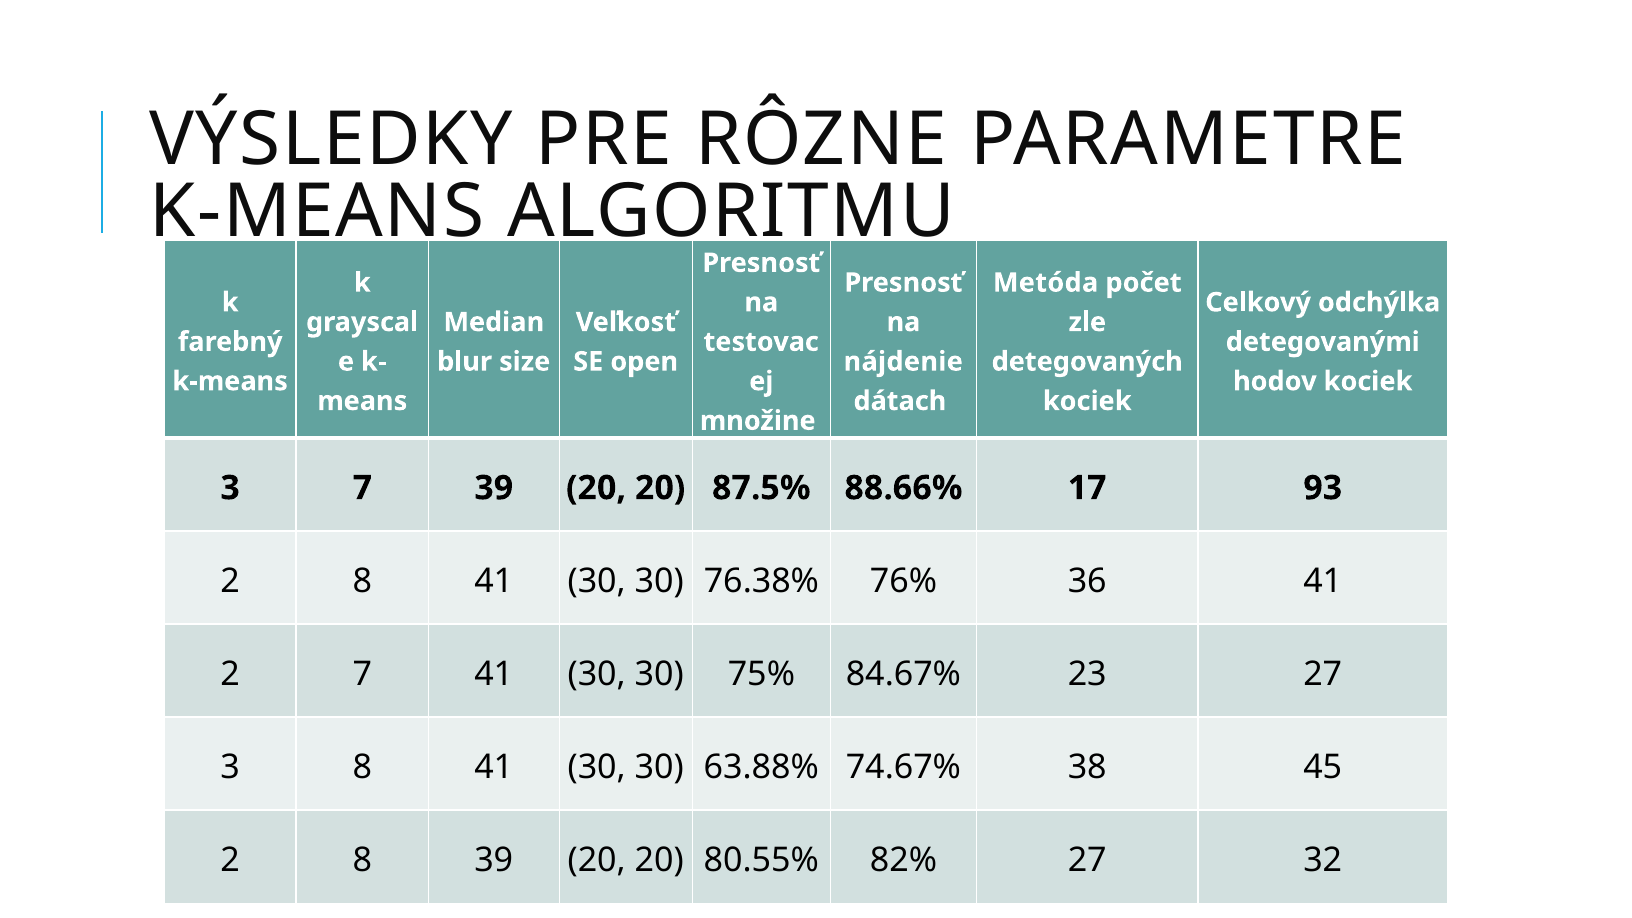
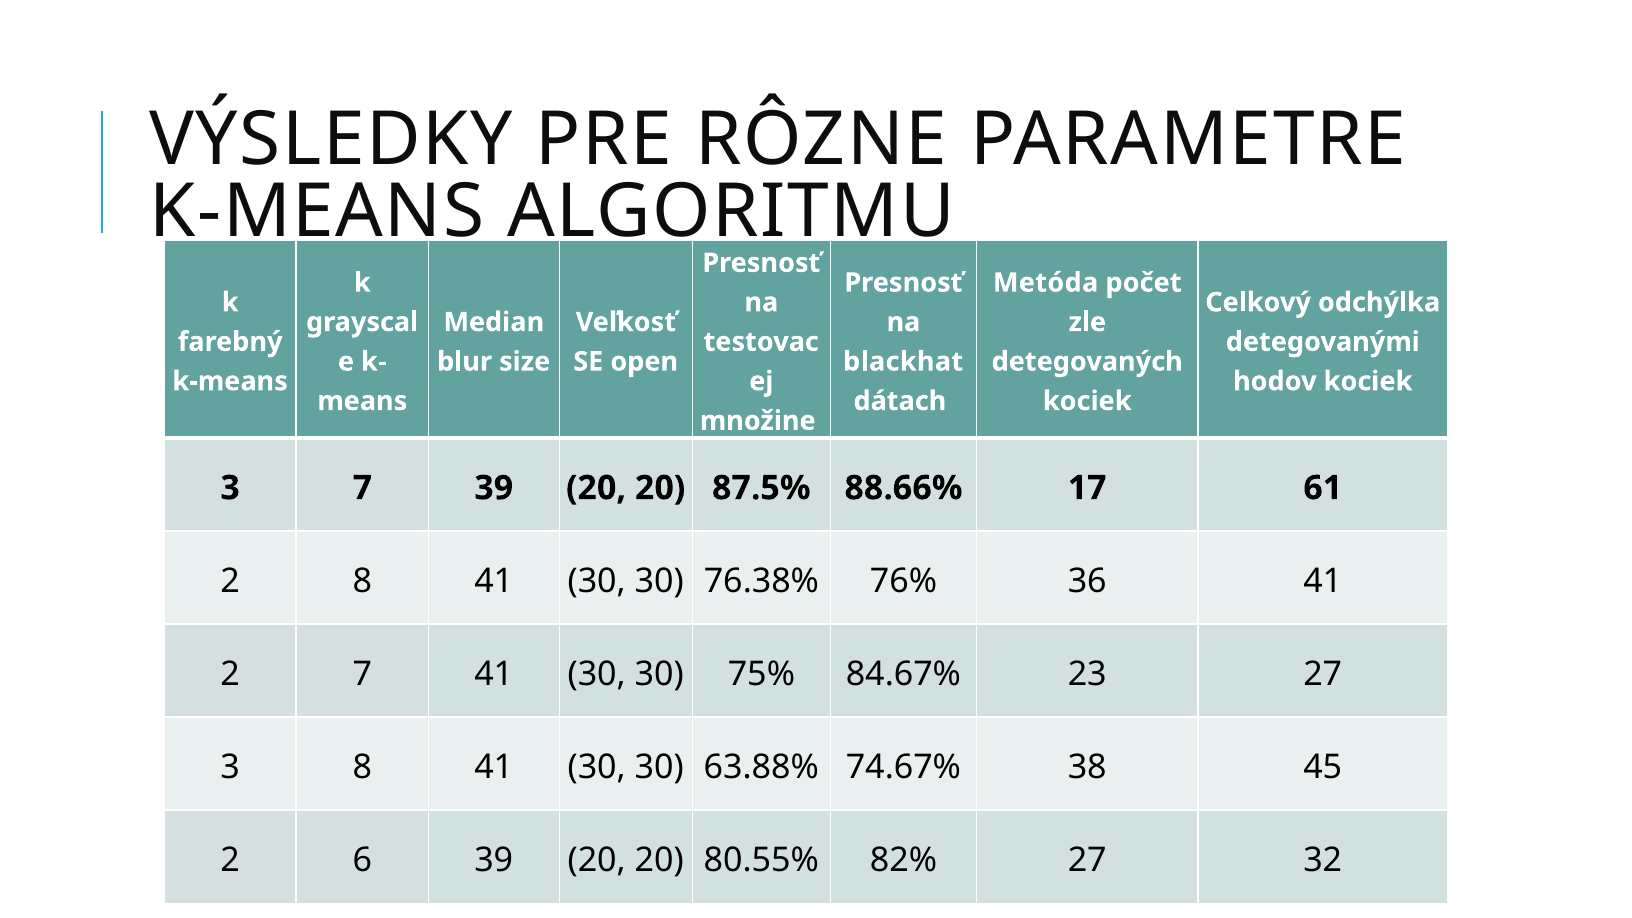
nájdenie: nájdenie -> blackhat
93: 93 -> 61
8 at (362, 860): 8 -> 6
